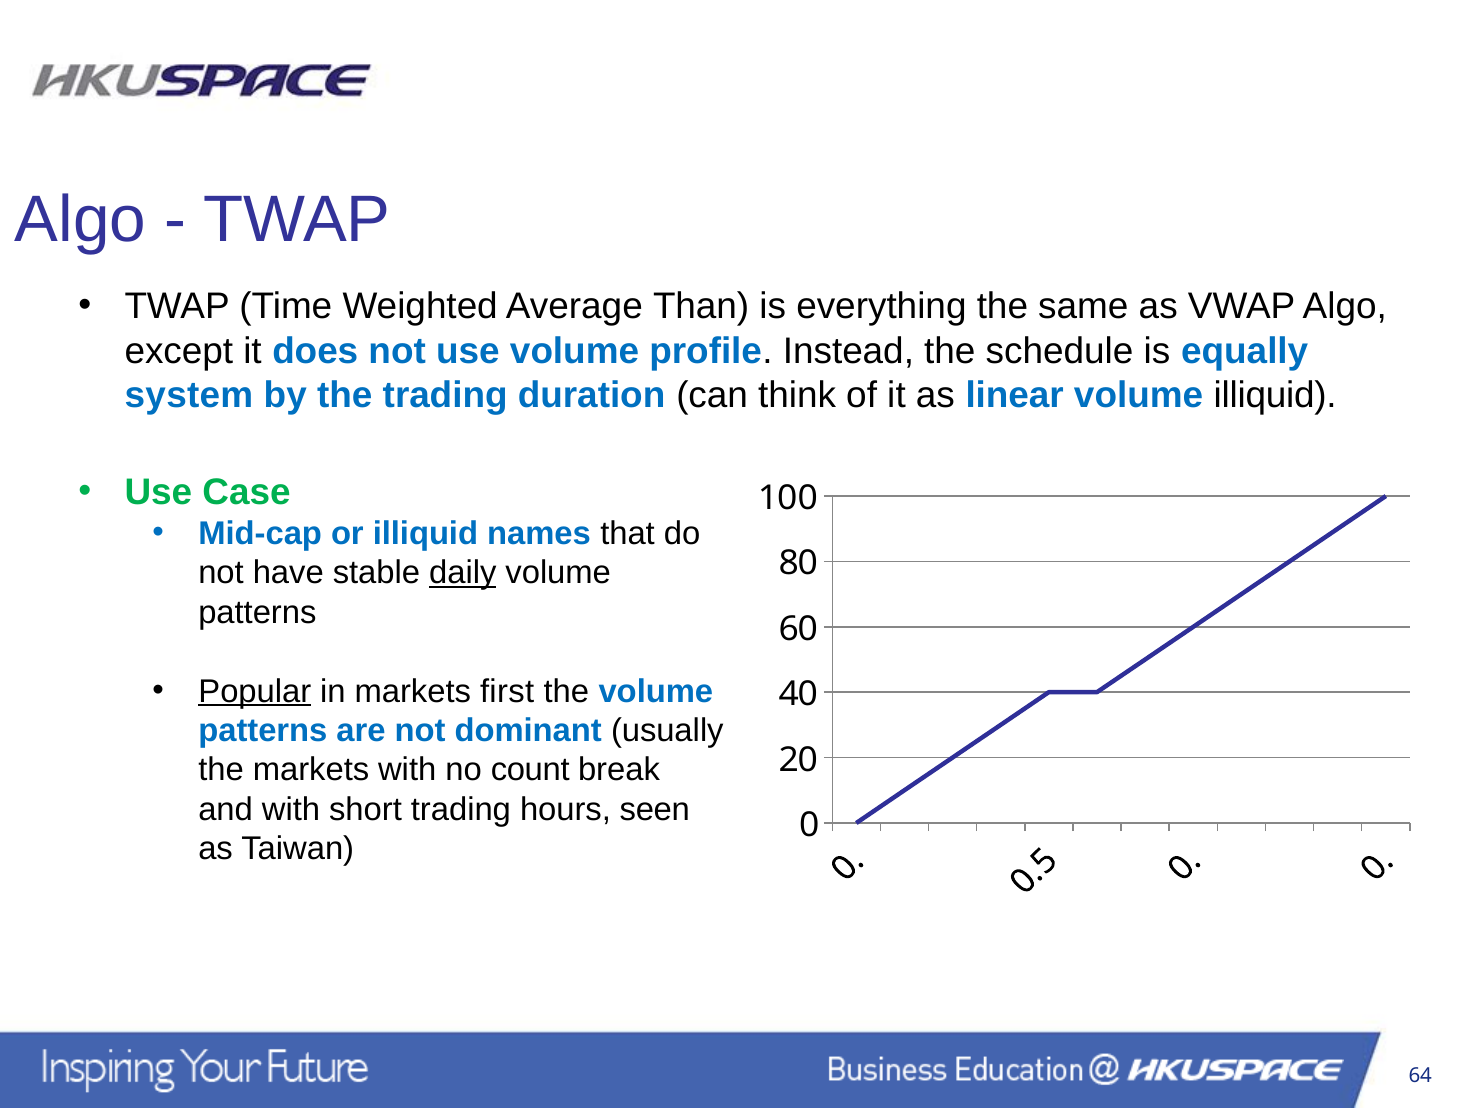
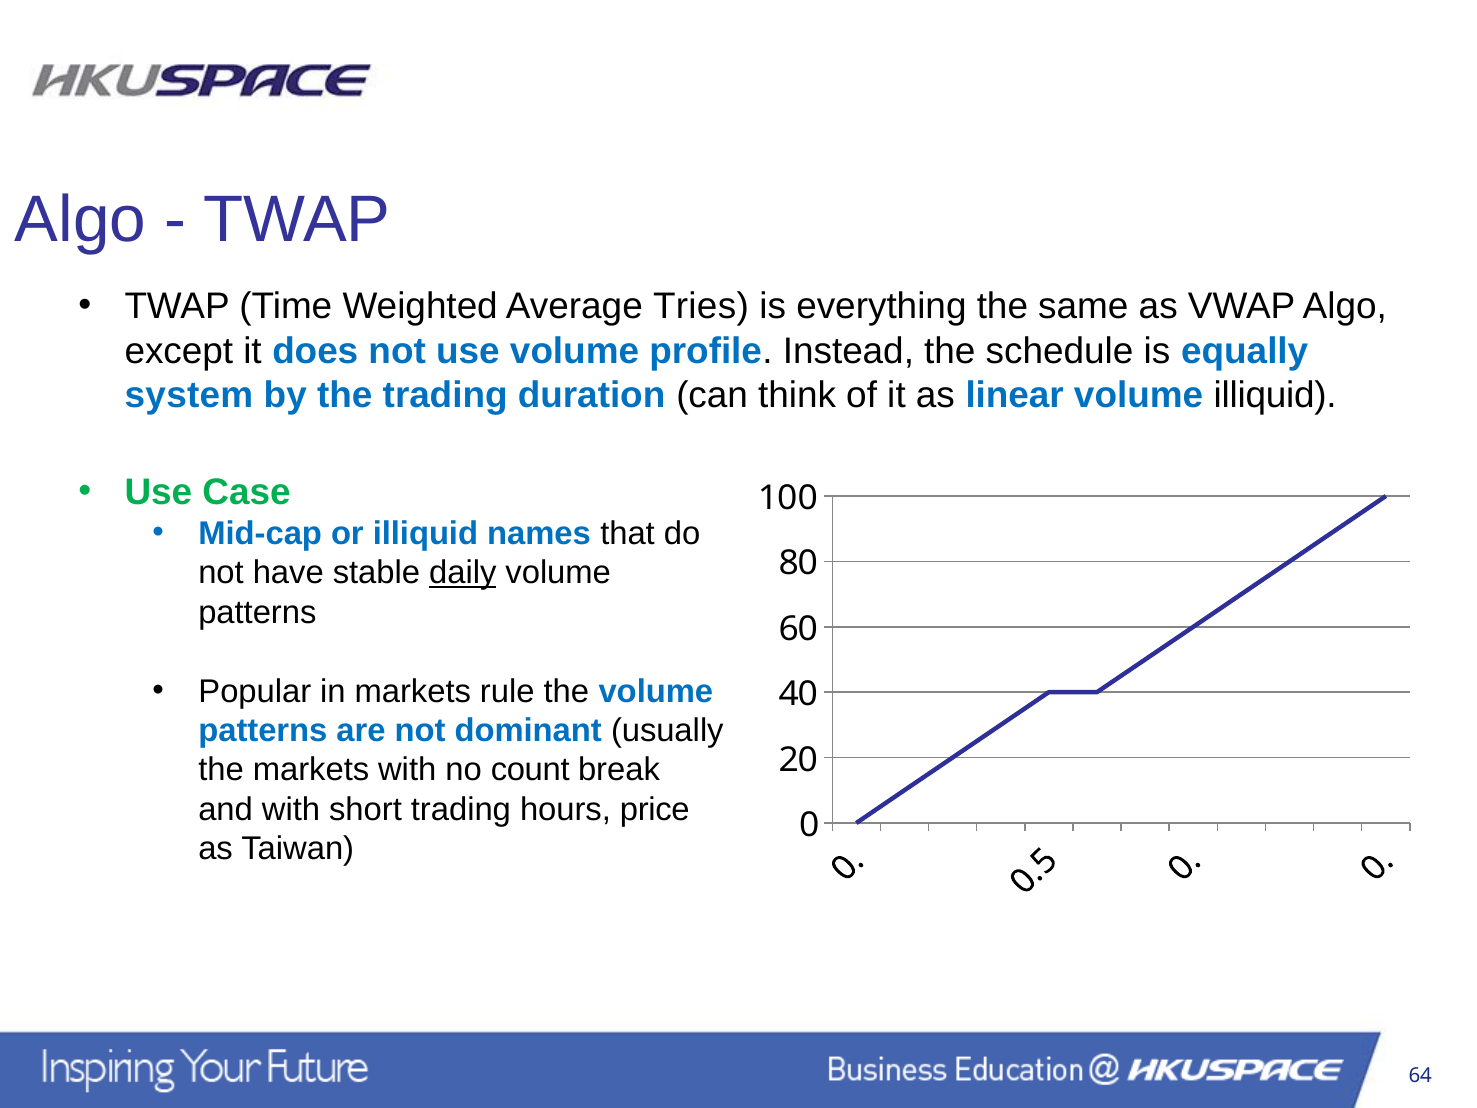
Than: Than -> Tries
Popular underline: present -> none
first: first -> rule
seen: seen -> price
